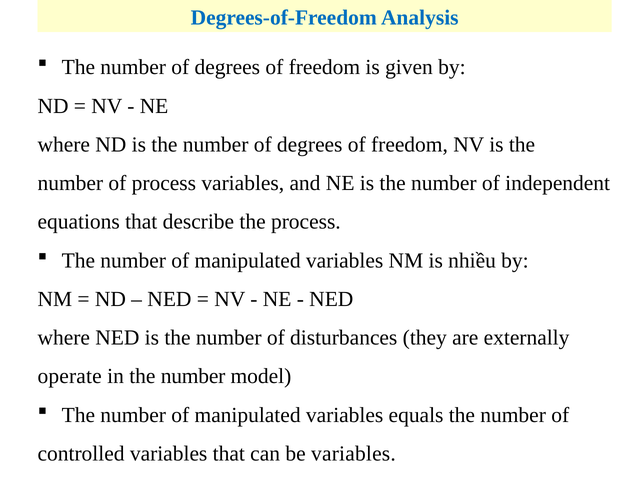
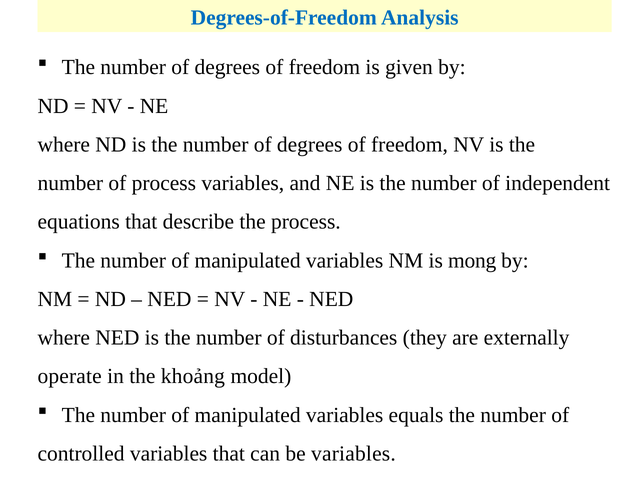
nhiều: nhiều -> mong
in the number: number -> khoảng
